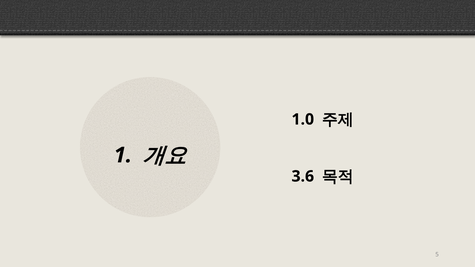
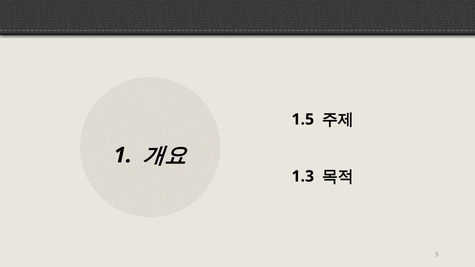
1.0: 1.0 -> 1.5
3.6: 3.6 -> 1.3
